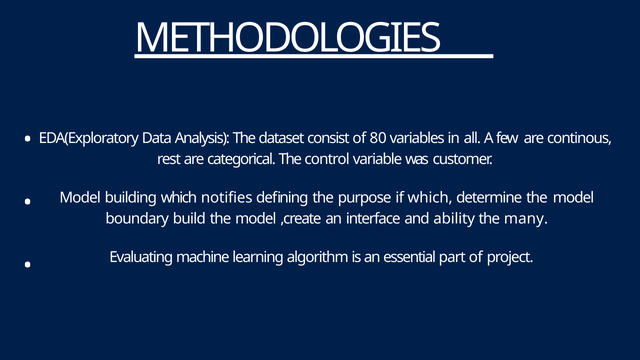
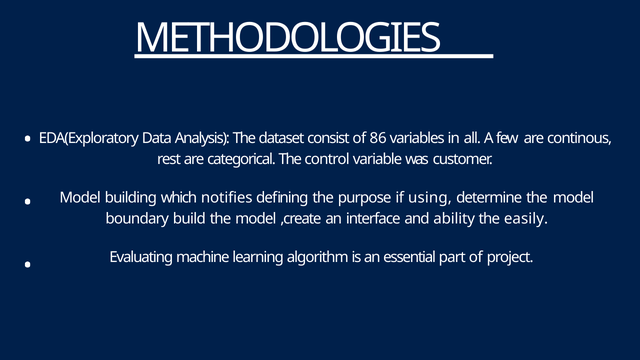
80: 80 -> 86
if which: which -> using
many: many -> easily
